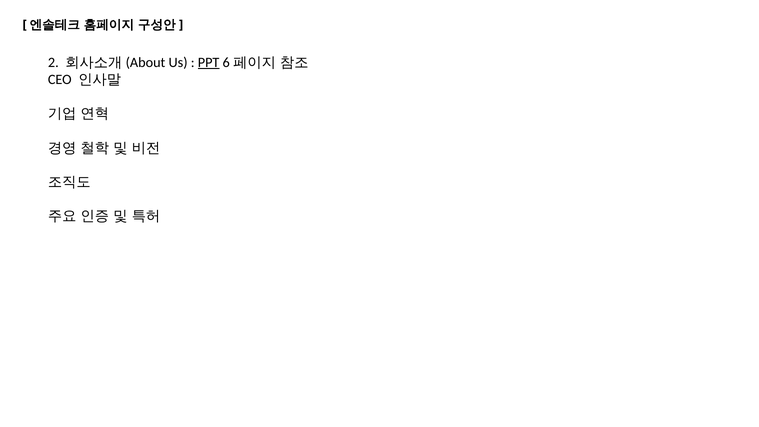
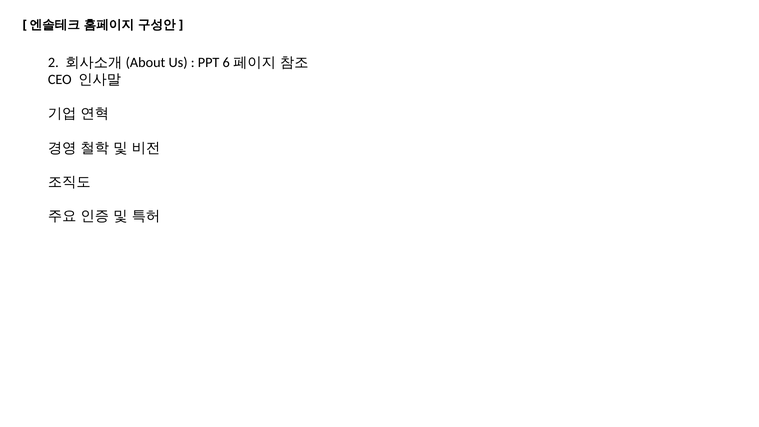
PPT underline: present -> none
